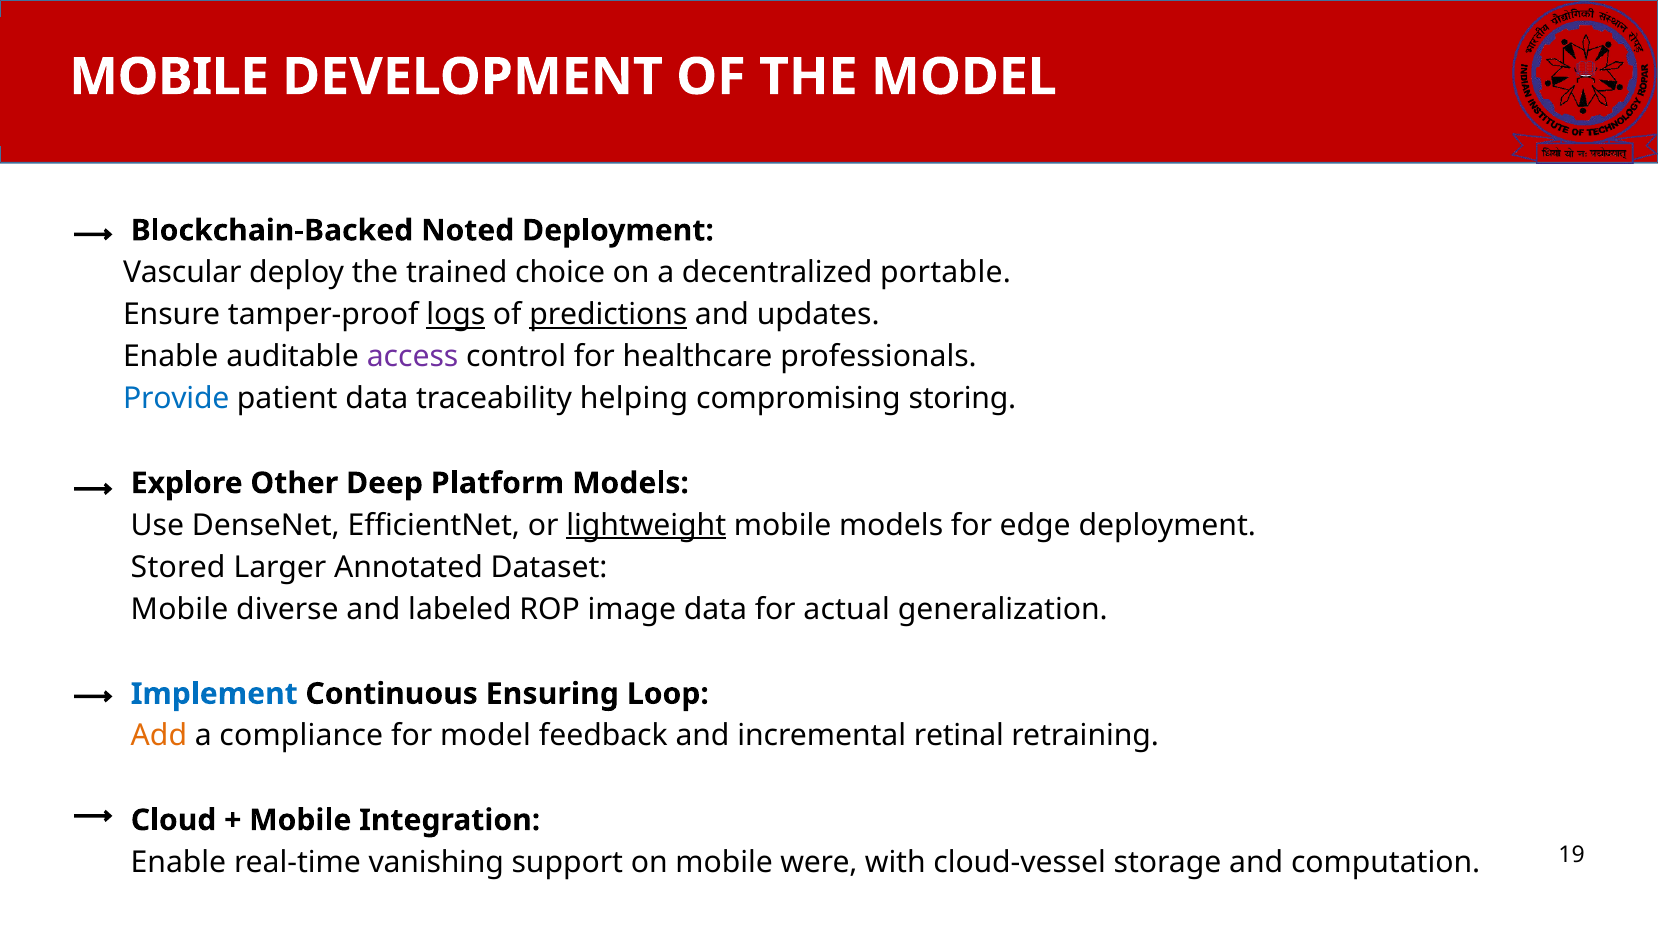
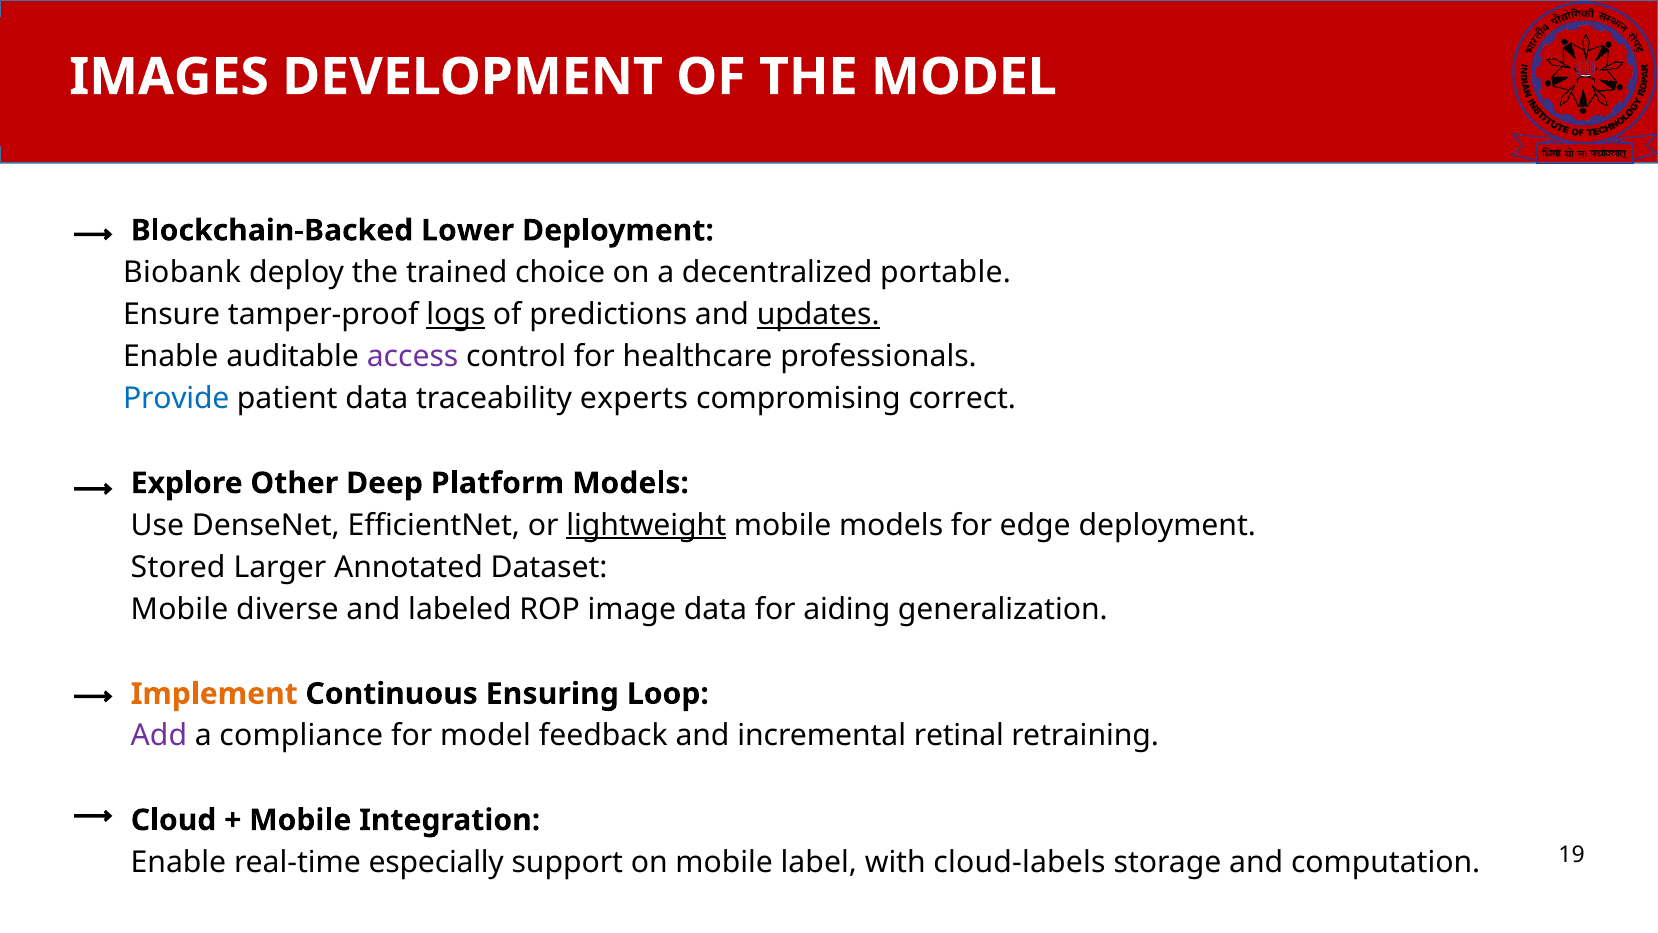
MOBILE at (169, 77): MOBILE -> IMAGES
Noted: Noted -> Lower
Vascular: Vascular -> Biobank
predictions underline: present -> none
updates underline: none -> present
helping: helping -> experts
storing: storing -> correct
actual: actual -> aiding
Implement colour: blue -> orange
Add colour: orange -> purple
vanishing: vanishing -> especially
were: were -> label
cloud-vessel: cloud-vessel -> cloud-labels
